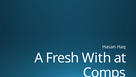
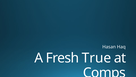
With: With -> True
